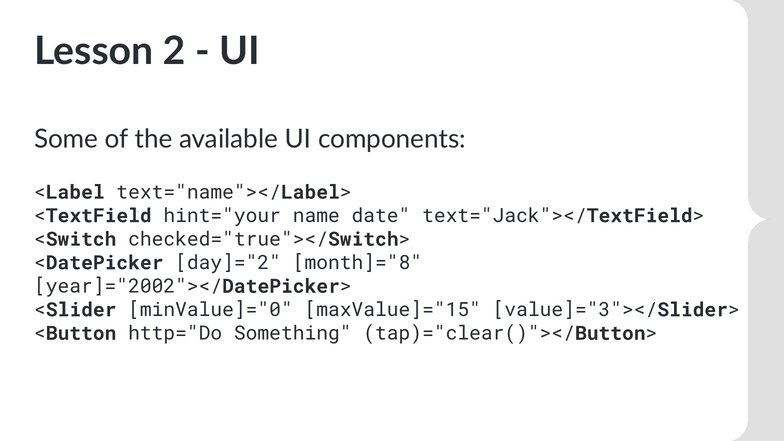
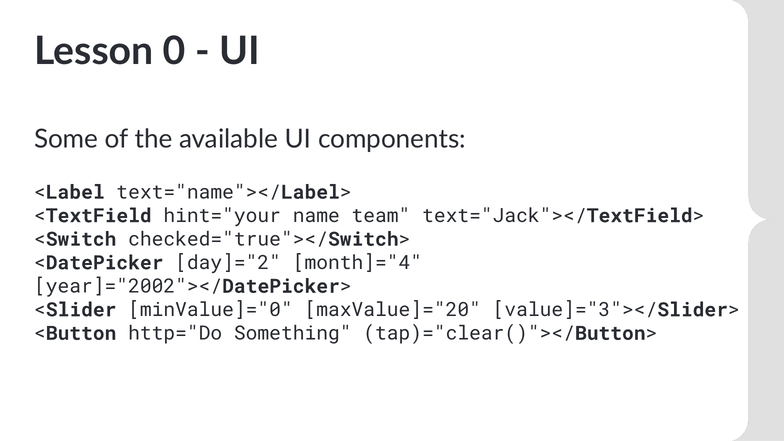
2: 2 -> 0
date: date -> team
month]="8: month]="8 -> month]="4
maxValue]="15: maxValue]="15 -> maxValue]="20
